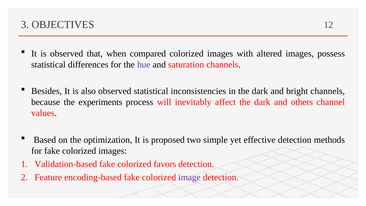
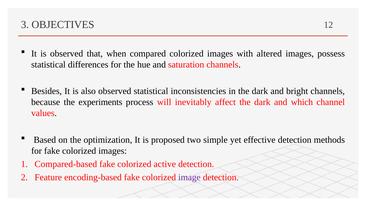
hue colour: purple -> black
others: others -> which
Validation-based: Validation-based -> Compared-based
favors: favors -> active
